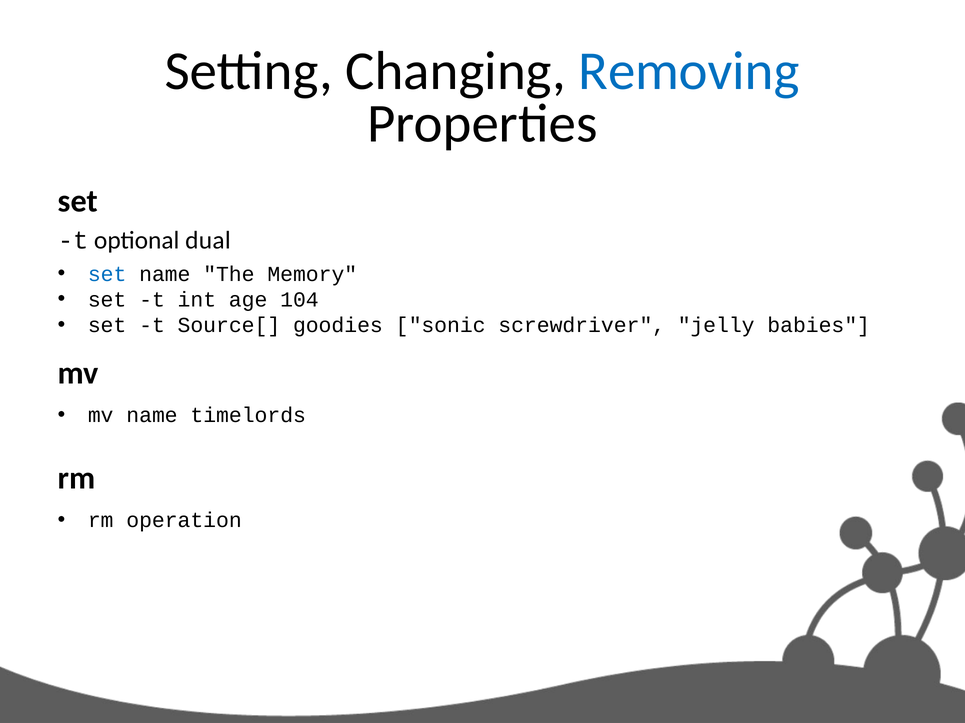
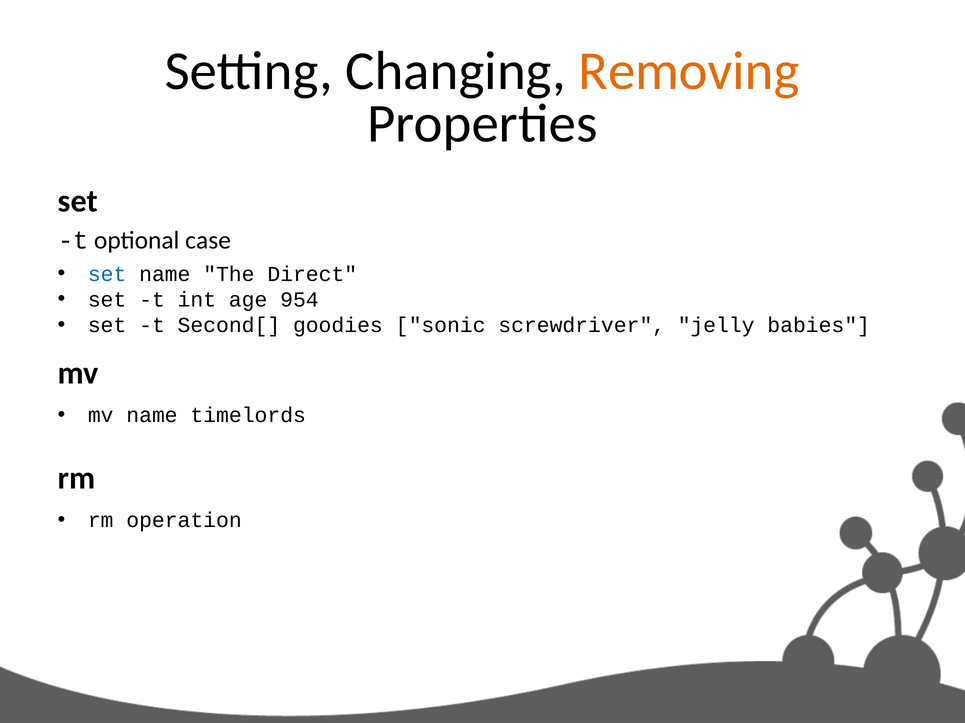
Removing colour: blue -> orange
dual: dual -> case
Memory: Memory -> Direct
104: 104 -> 954
Source[: Source[ -> Second[
